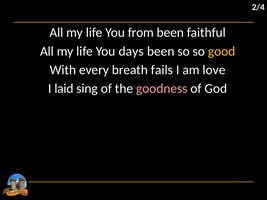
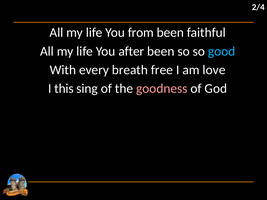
days: days -> after
good colour: yellow -> light blue
fails: fails -> free
laid: laid -> this
